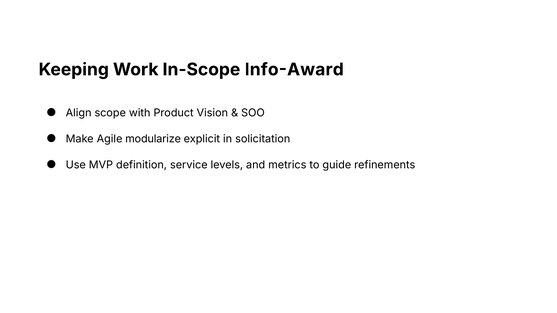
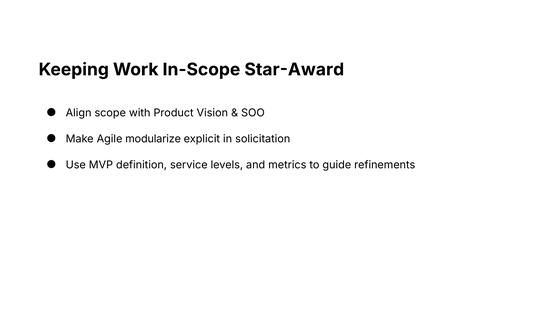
Info-Award: Info-Award -> Star-Award
